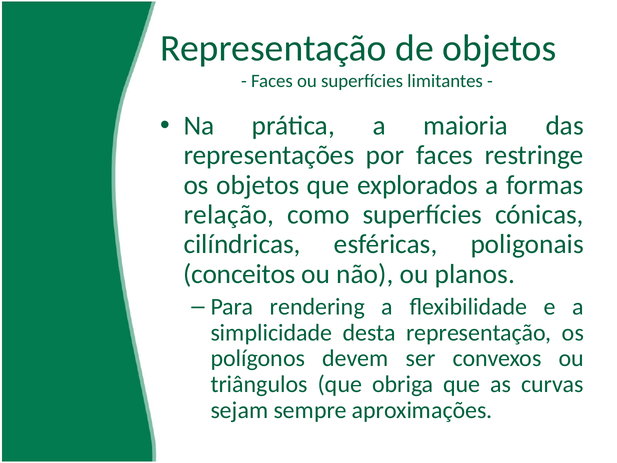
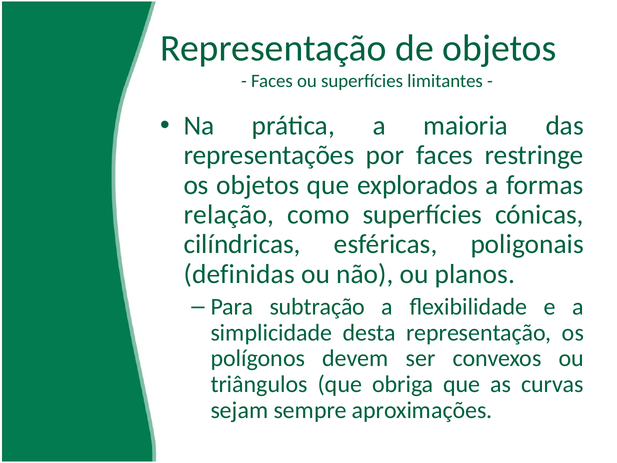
conceitos: conceitos -> definidas
rendering: rendering -> subtração
